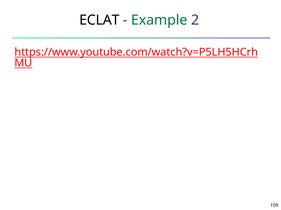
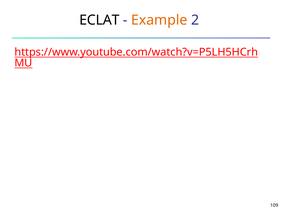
Example colour: green -> orange
